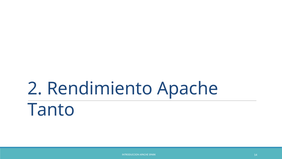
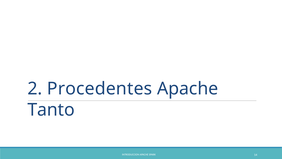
Rendimiento: Rendimiento -> Procedentes
